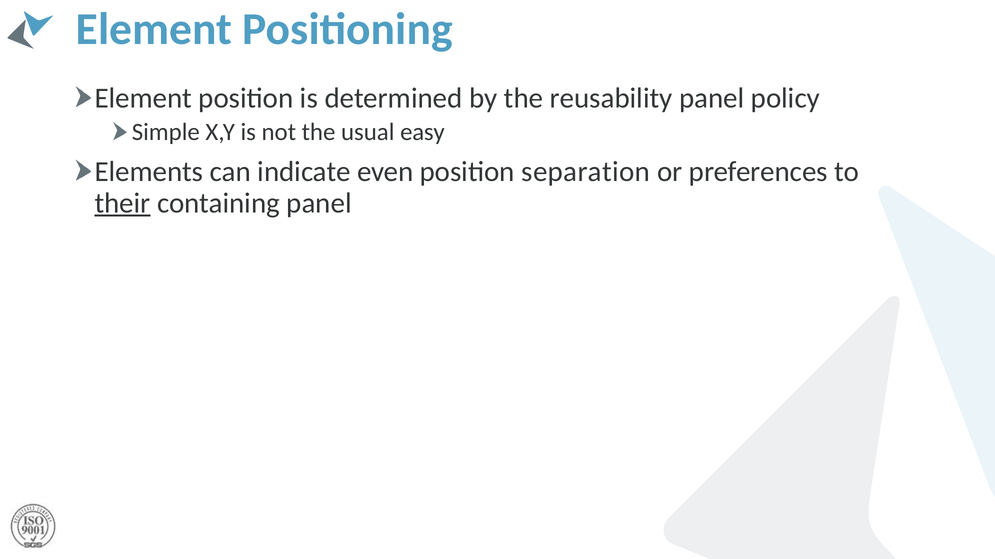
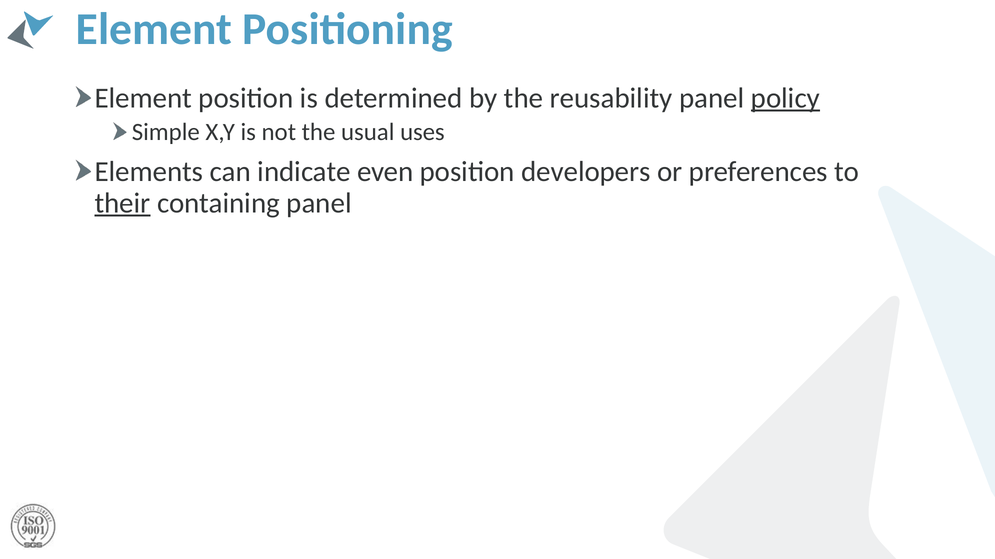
policy underline: none -> present
easy: easy -> uses
separation: separation -> developers
